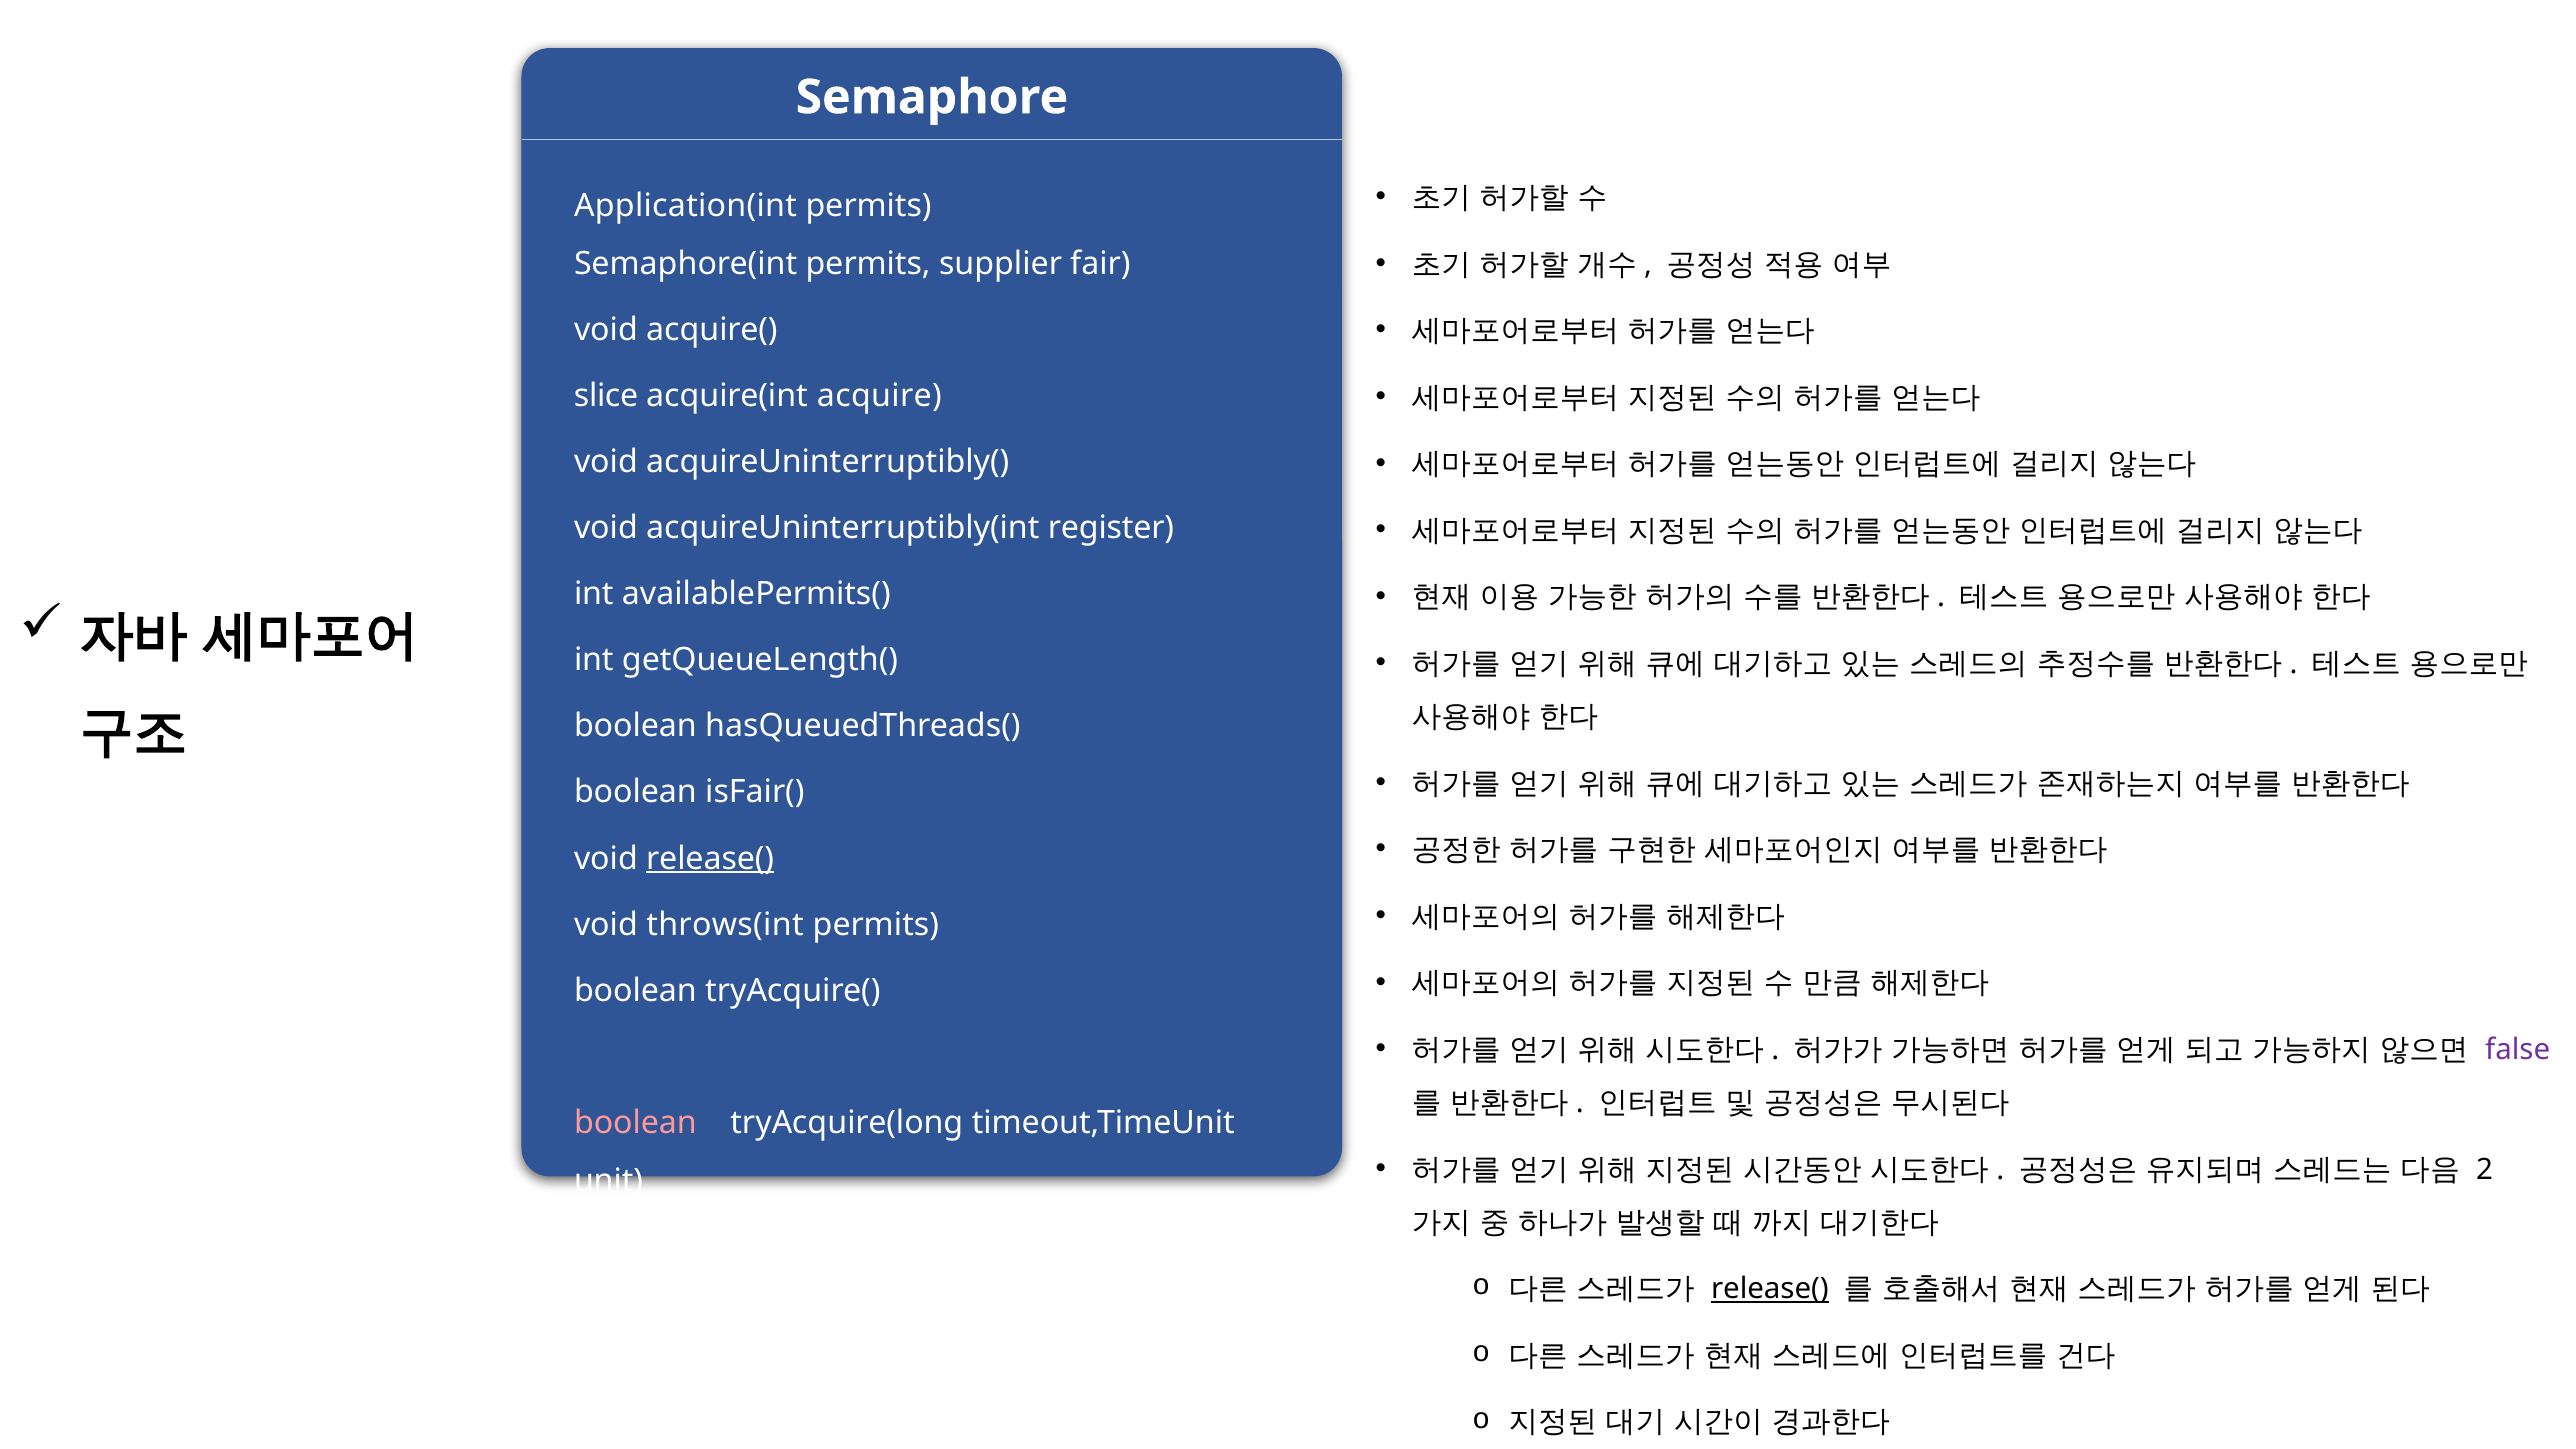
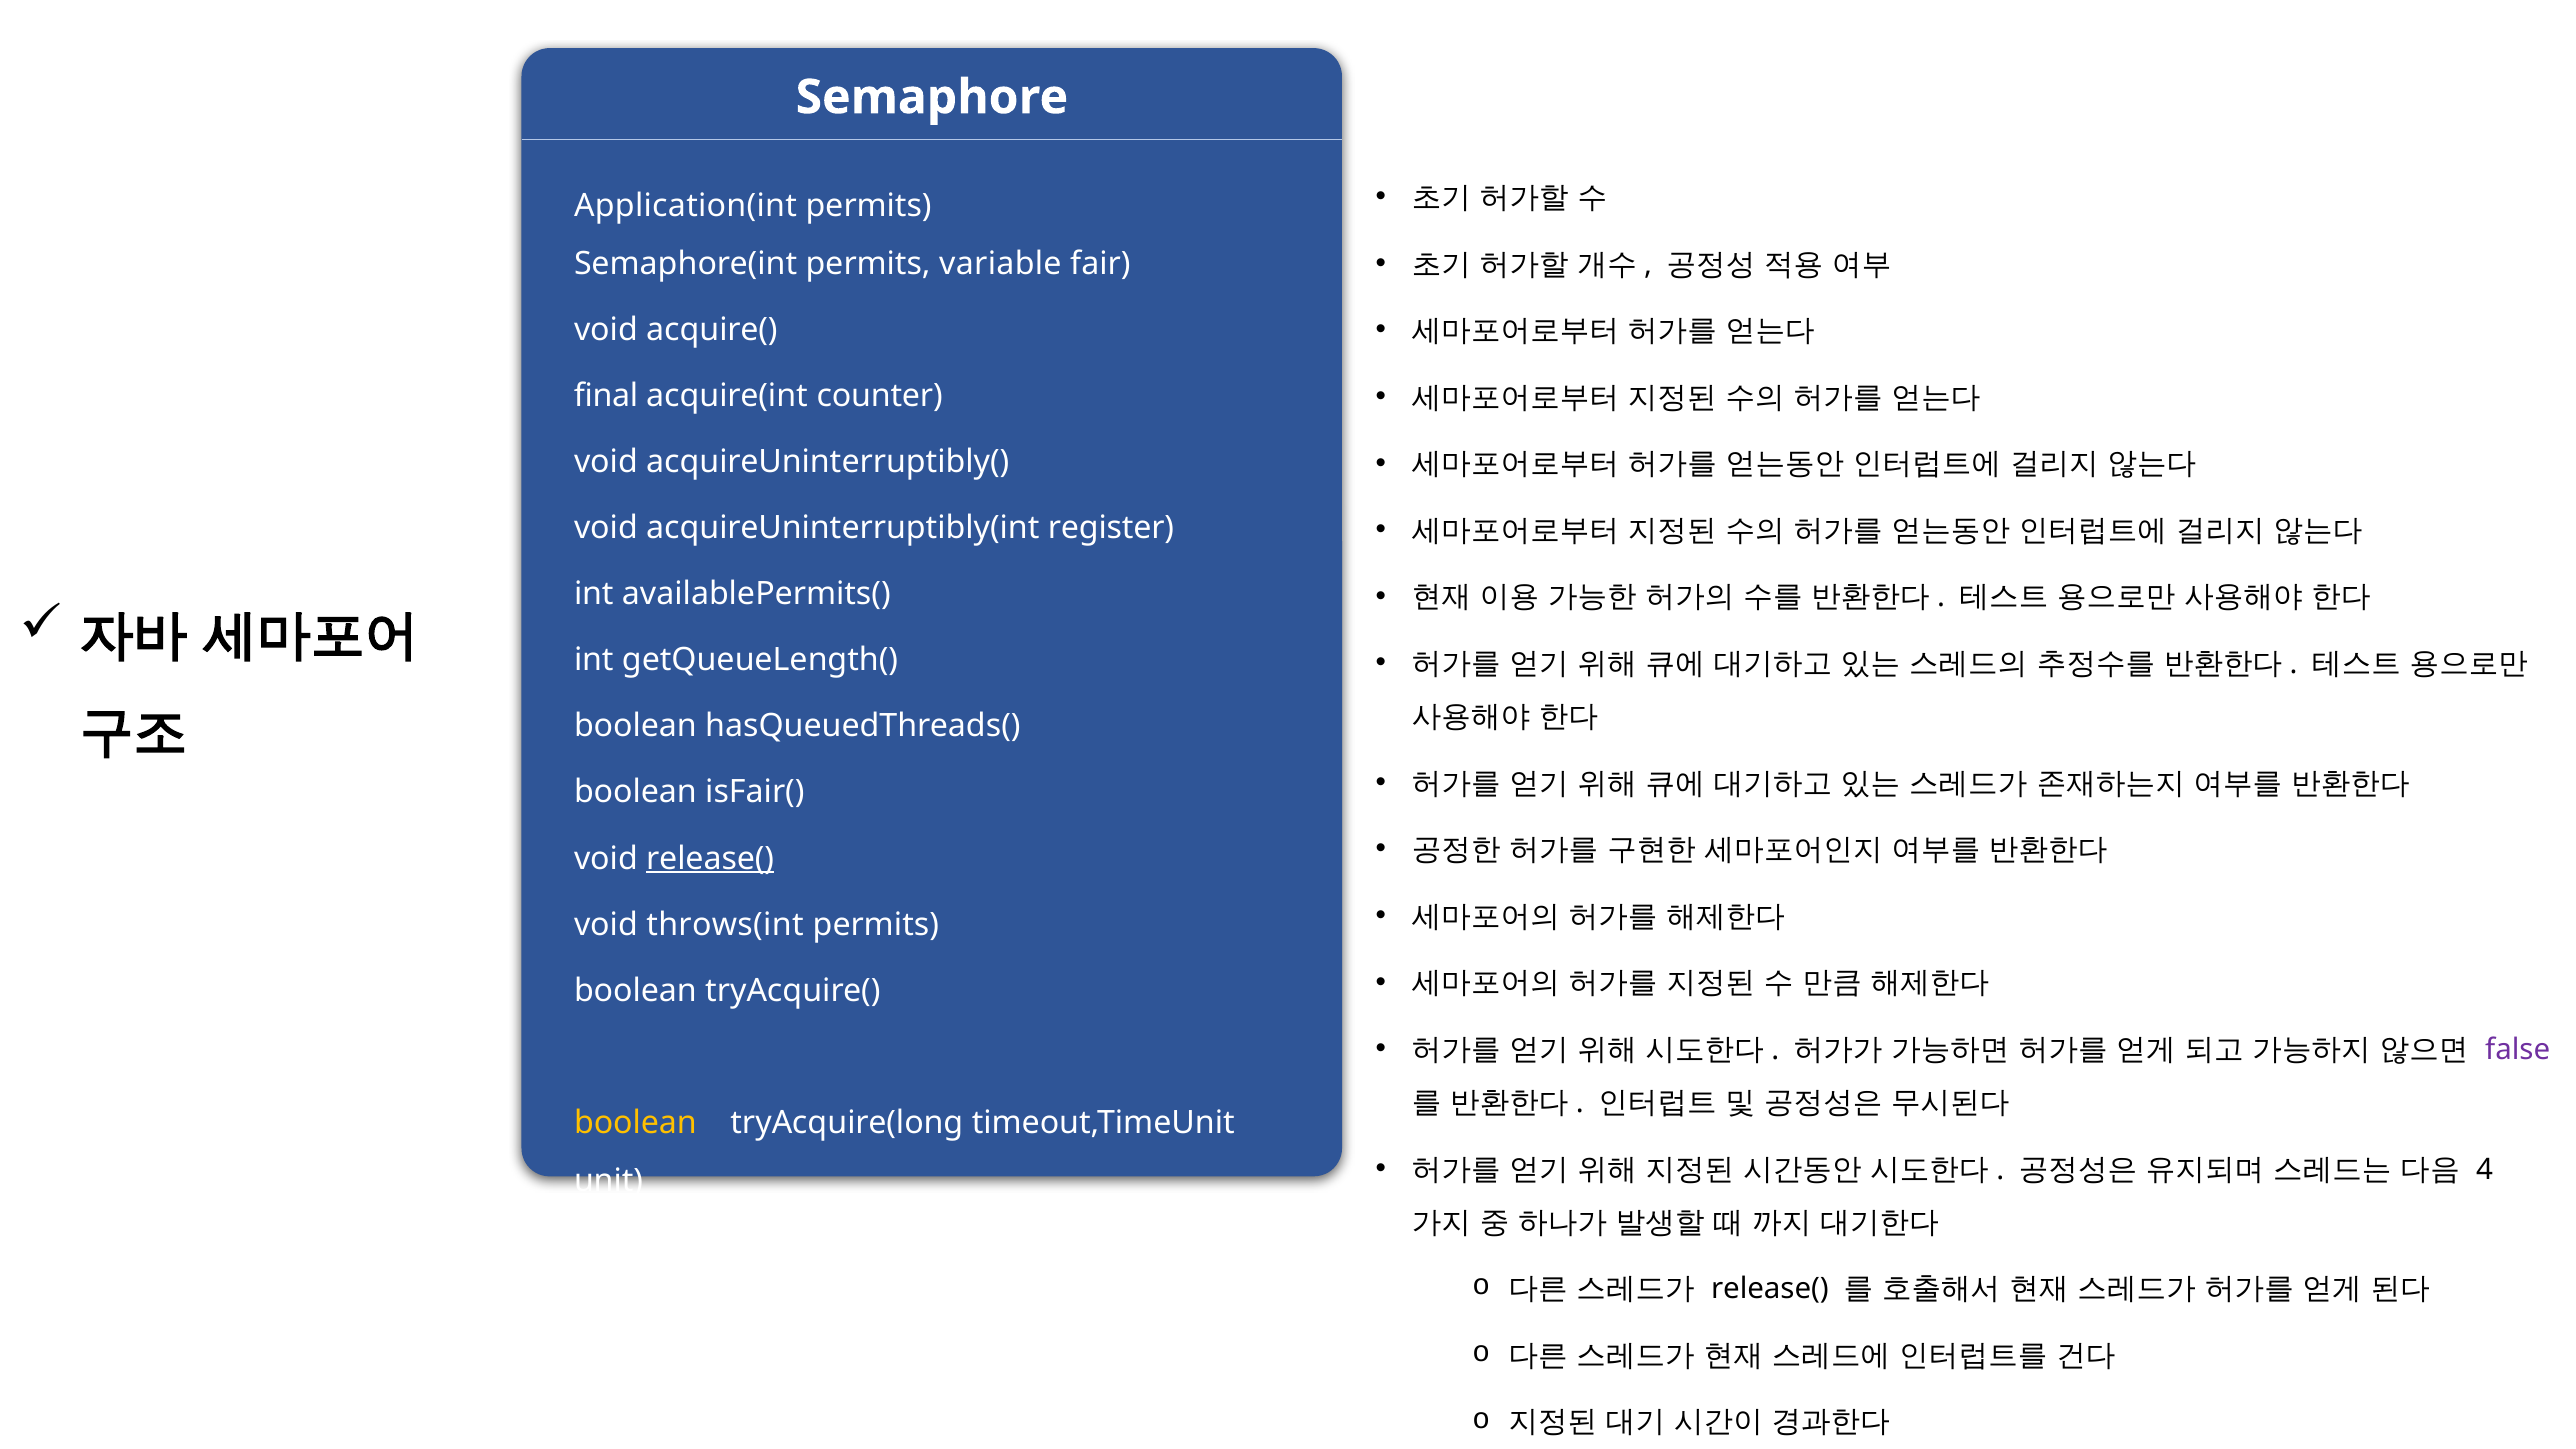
supplier: supplier -> variable
slice: slice -> final
acquire: acquire -> counter
boolean at (635, 1122) colour: pink -> yellow
2: 2 -> 4
release( at (1770, 1289) underline: present -> none
